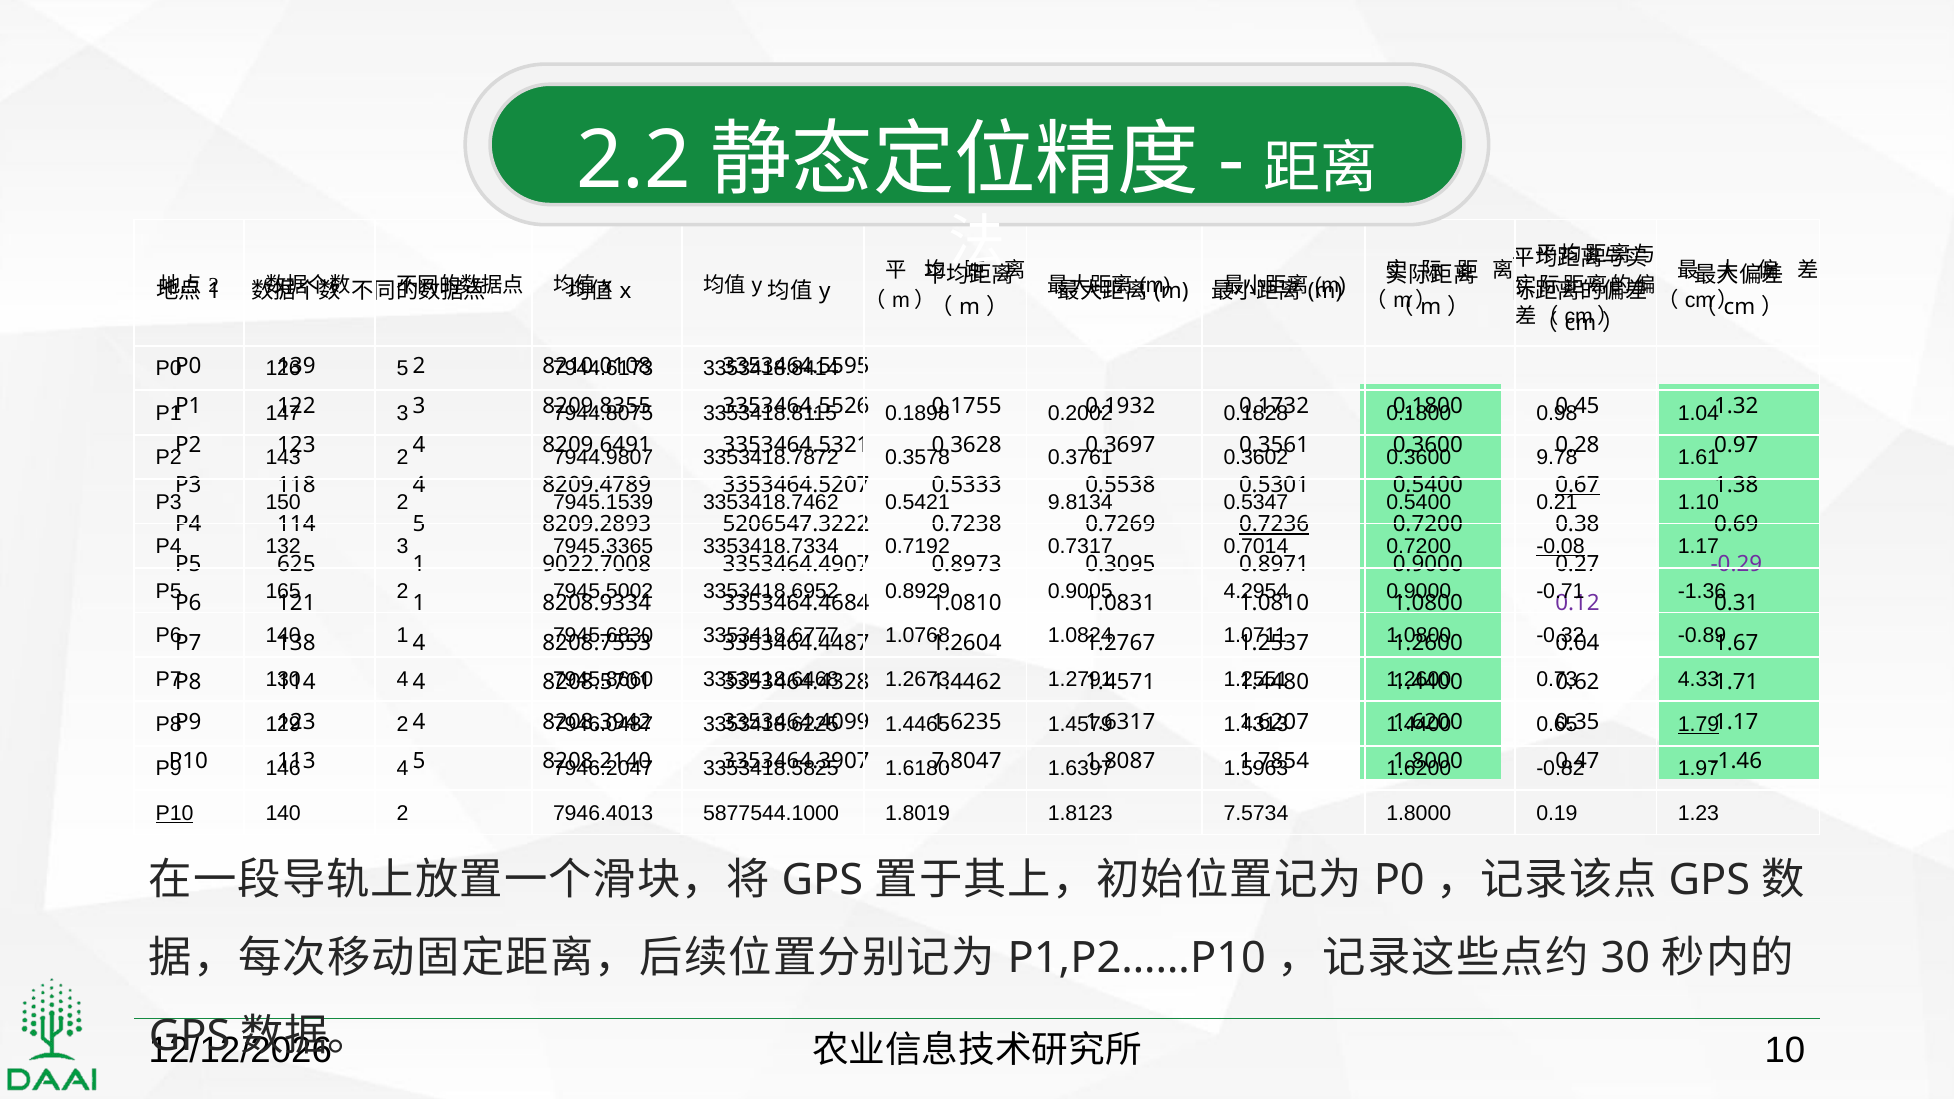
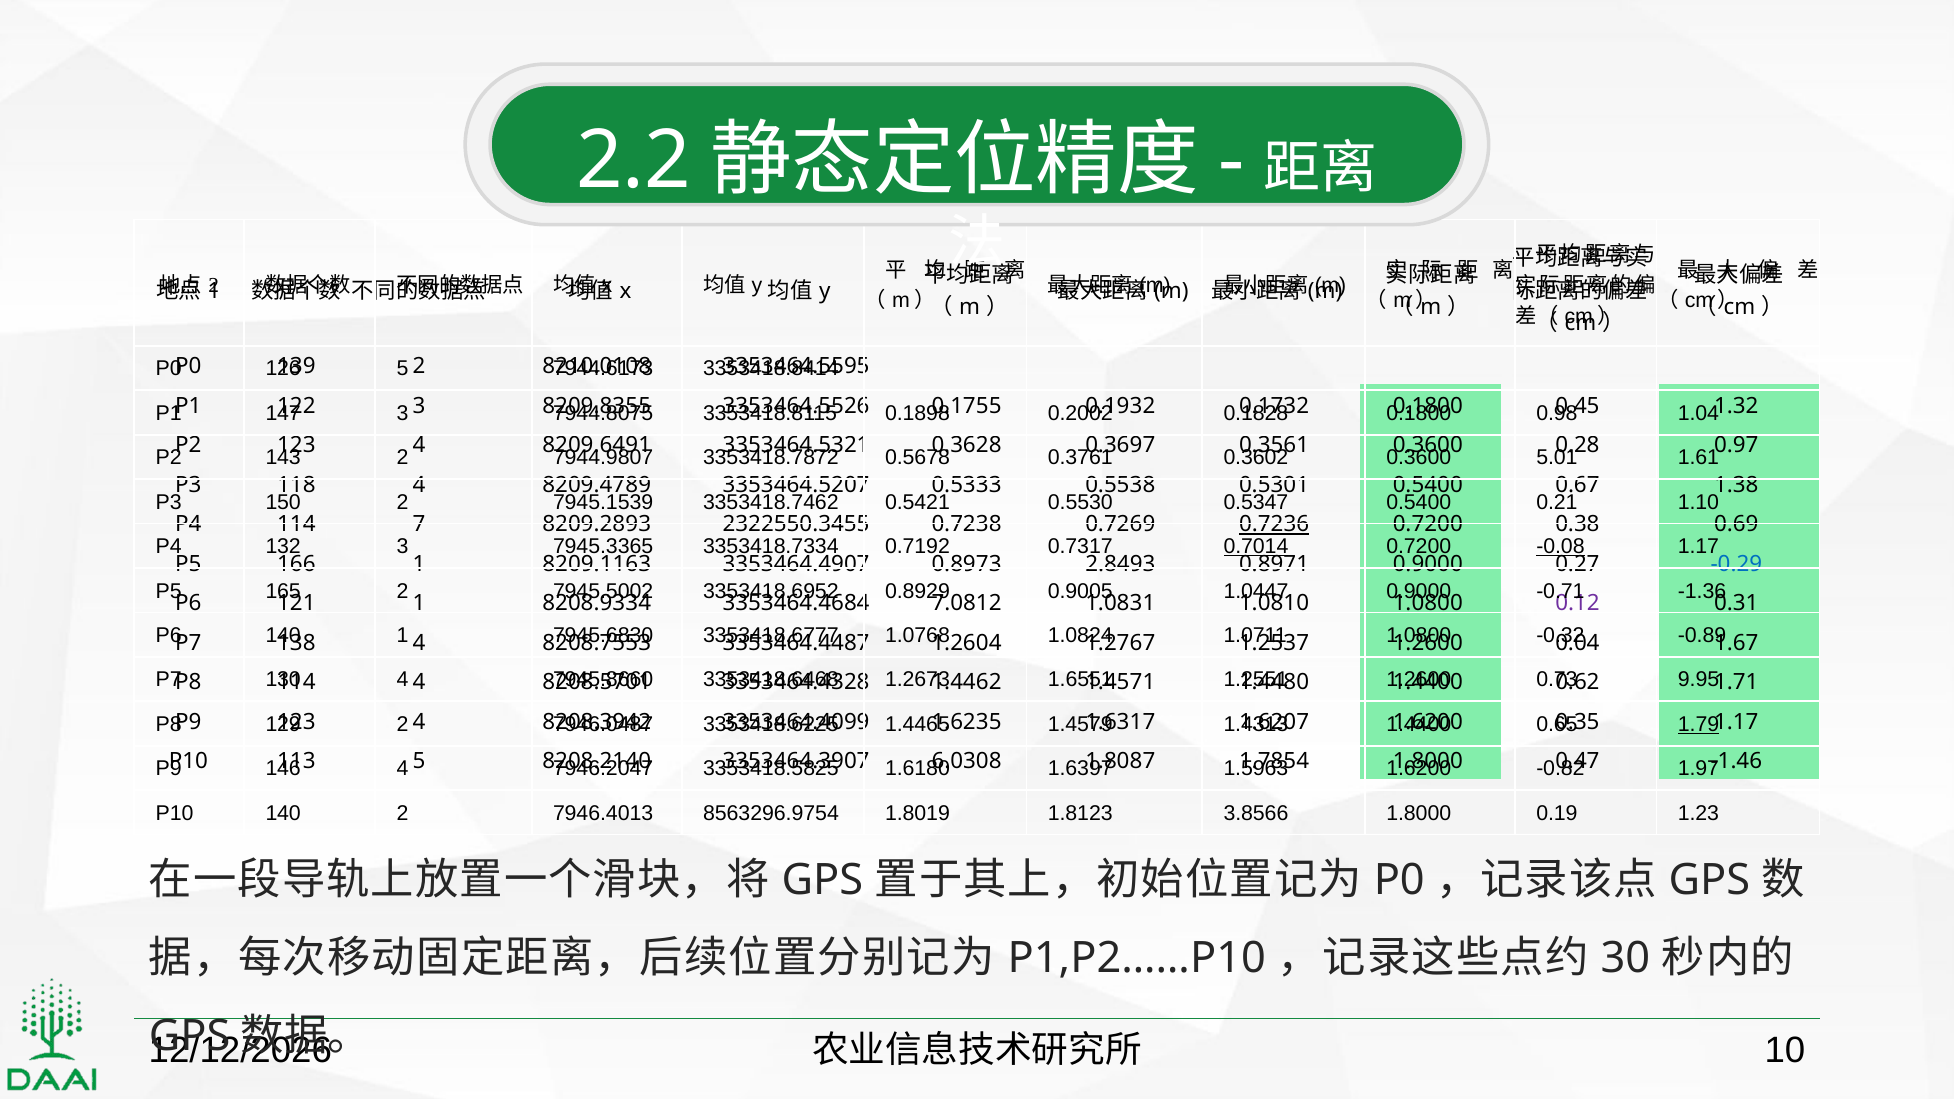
0.3578: 0.3578 -> 0.5678
9.78: 9.78 -> 5.01
0.67 underline: present -> none
9.8134: 9.8134 -> 0.5530
114 5: 5 -> 7
5206547.3222: 5206547.3222 -> 2322550.3455
0.7014 underline: none -> present
625: 625 -> 166
9022.7008: 9022.7008 -> 8209.1163
0.3095: 0.3095 -> 2.8493
-0.29 colour: purple -> blue
4.2954: 4.2954 -> 1.0447
3353464.4684 1.0810: 1.0810 -> 7.0812
1.2791: 1.2791 -> 1.6551
4.33: 4.33 -> 9.95
7.8047: 7.8047 -> 6.0308
P10 at (175, 813) underline: present -> none
5877544.1000: 5877544.1000 -> 8563296.9754
7.5734: 7.5734 -> 3.8566
